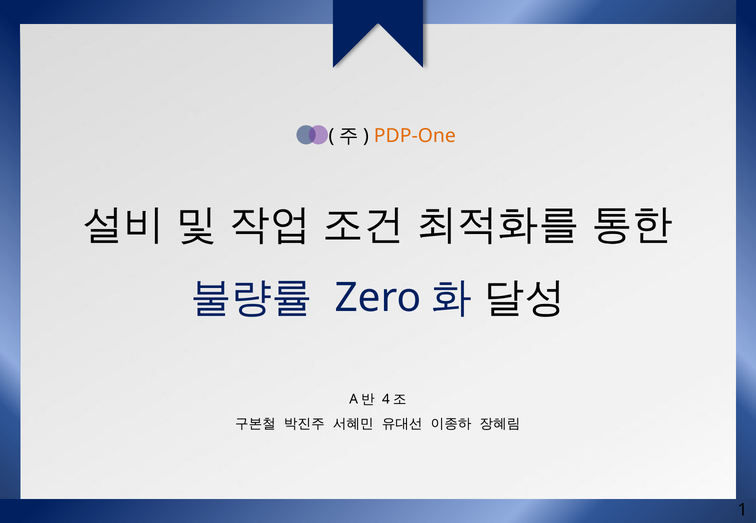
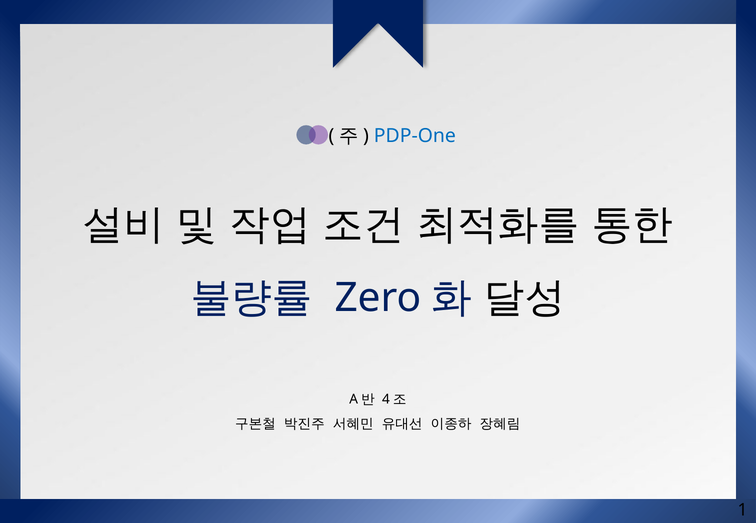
PDP-One colour: orange -> blue
